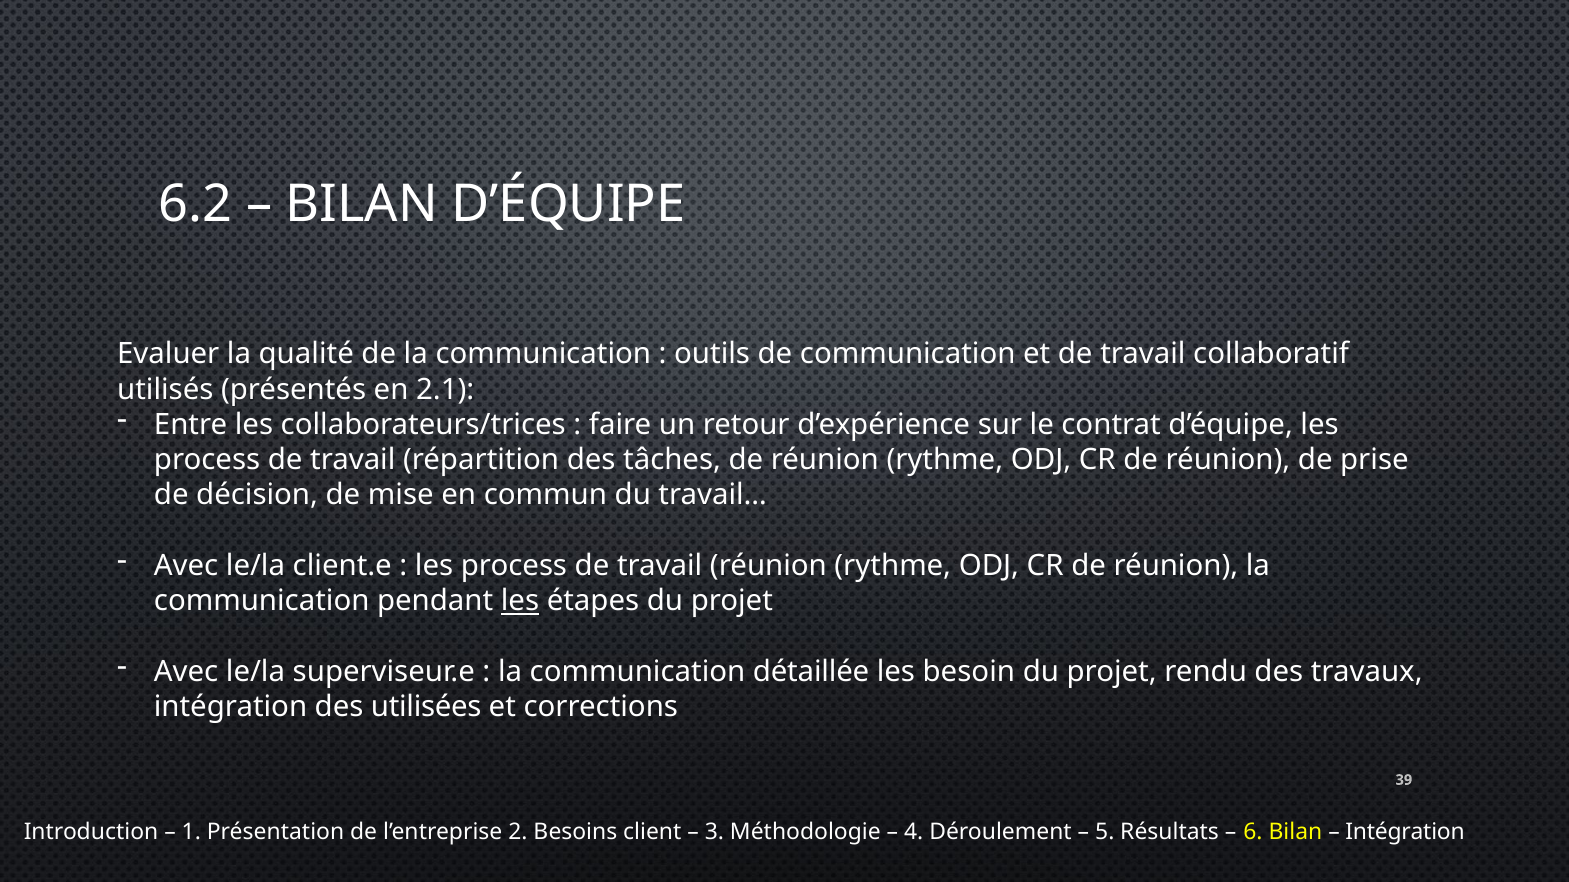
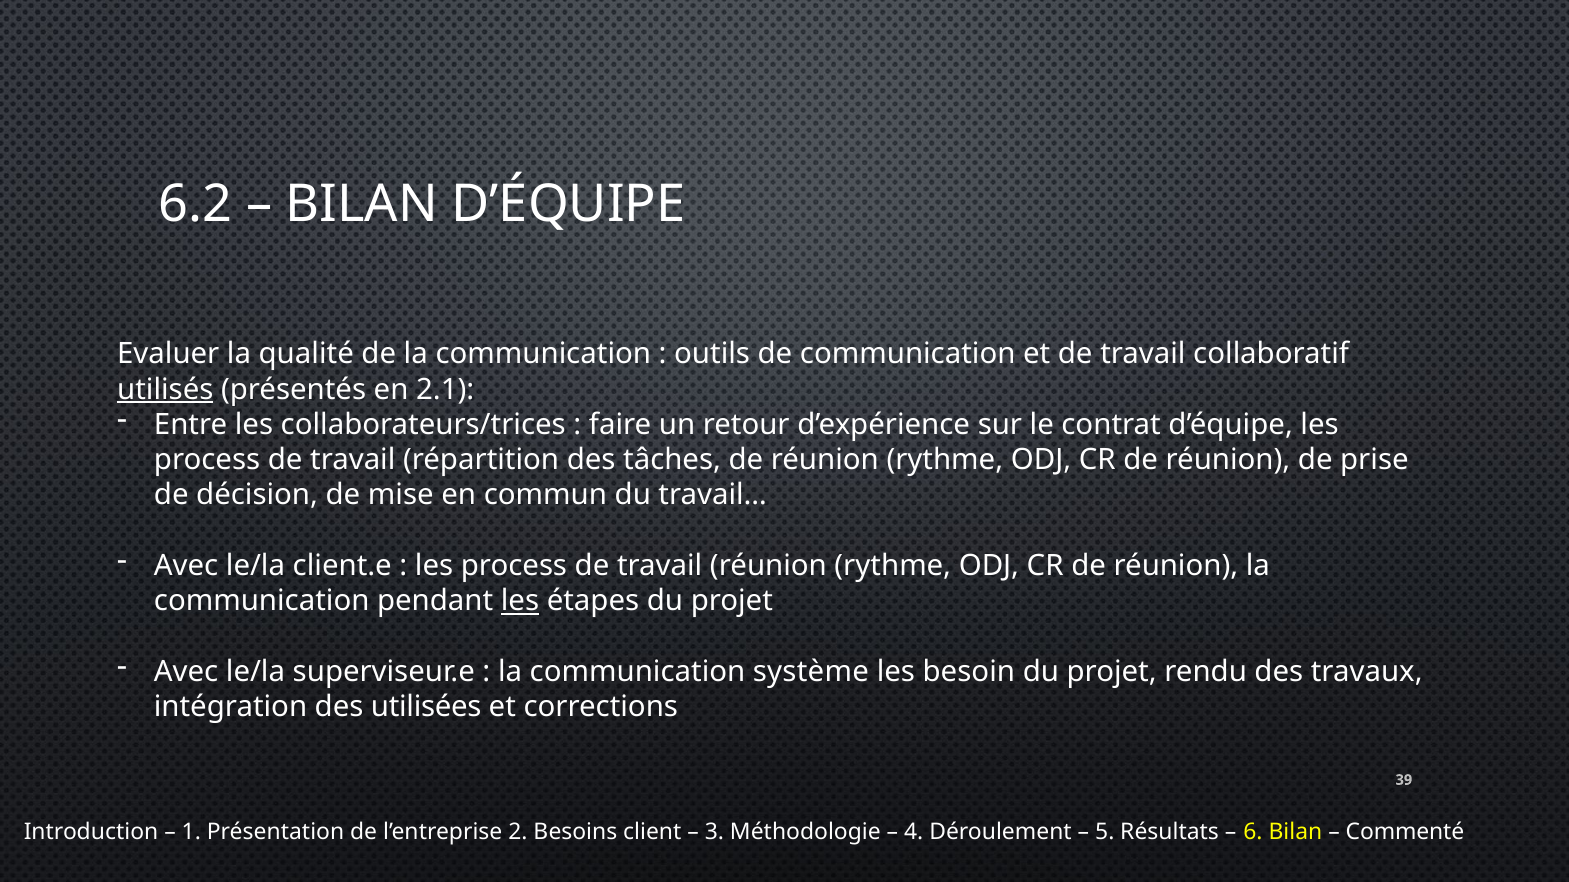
utilisés underline: none -> present
détaillée: détaillée -> système
Intégration at (1405, 832): Intégration -> Commenté
